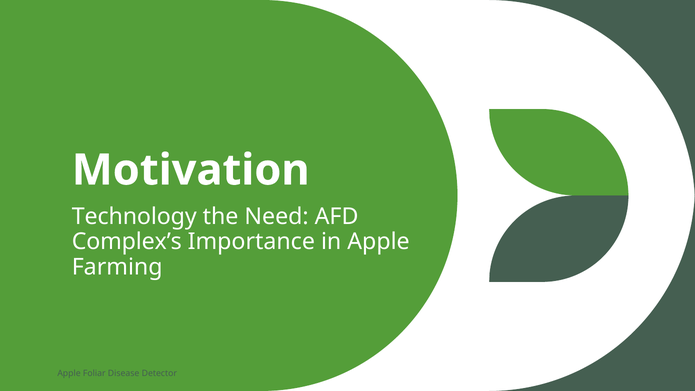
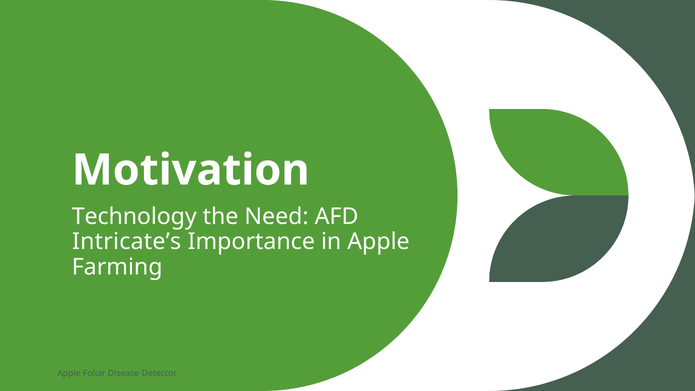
Complex’s: Complex’s -> Intricate’s
